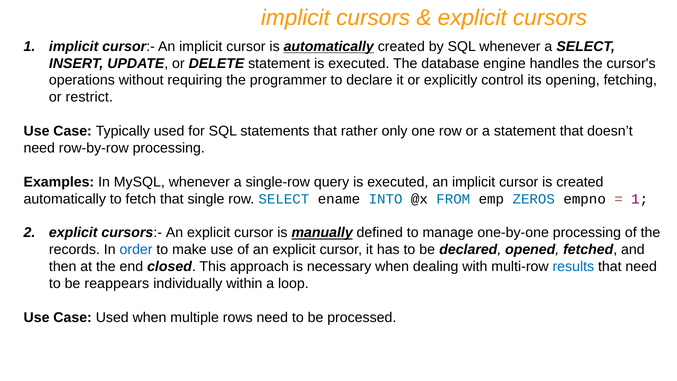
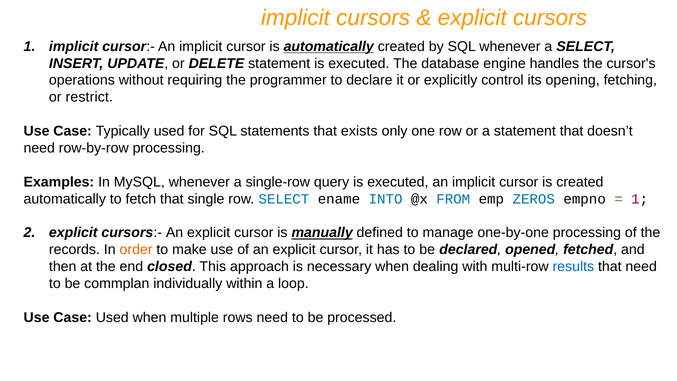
rather: rather -> exists
order colour: blue -> orange
reappears: reappears -> commplan
